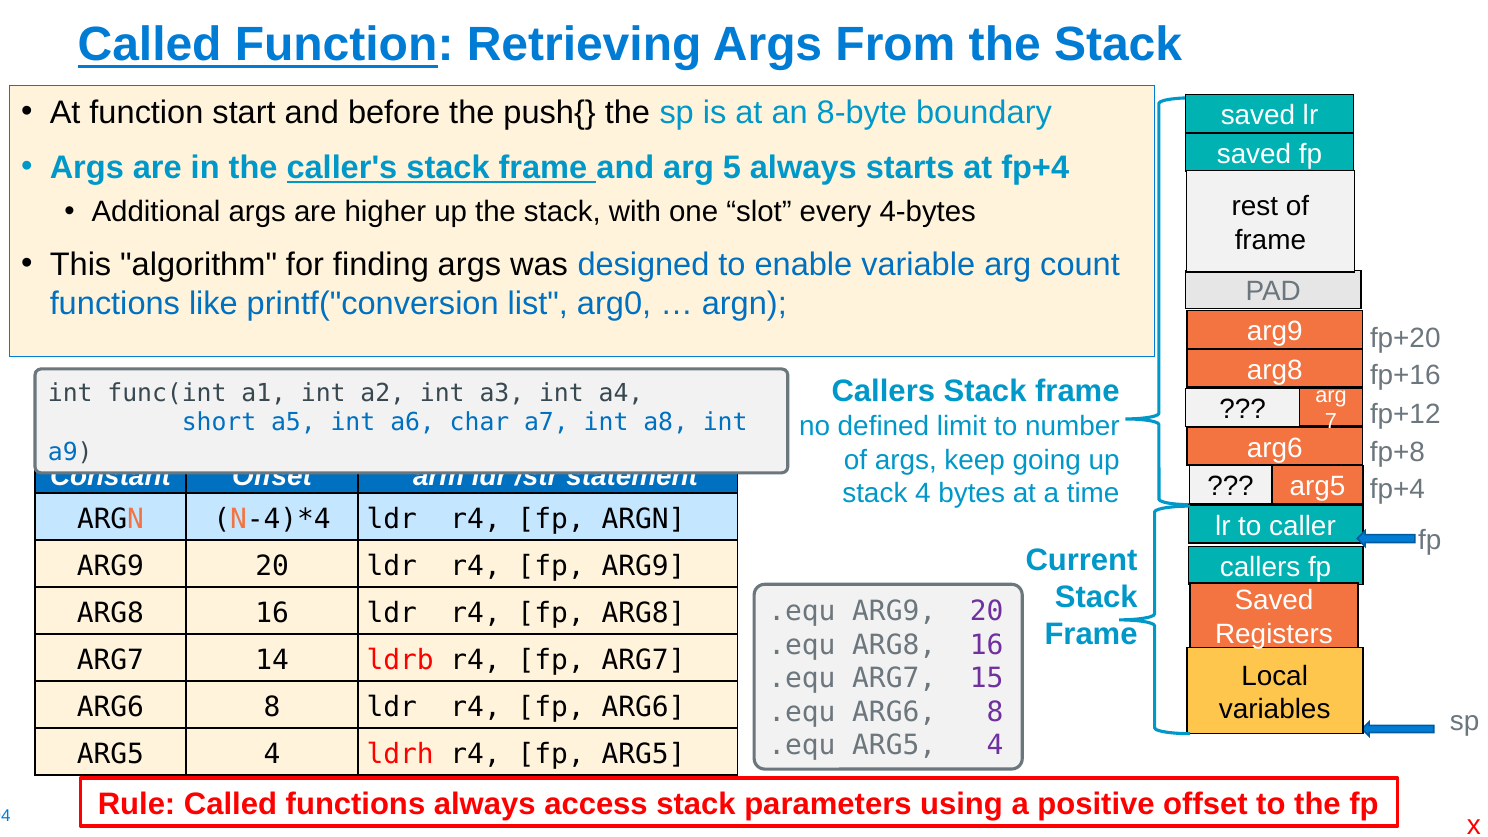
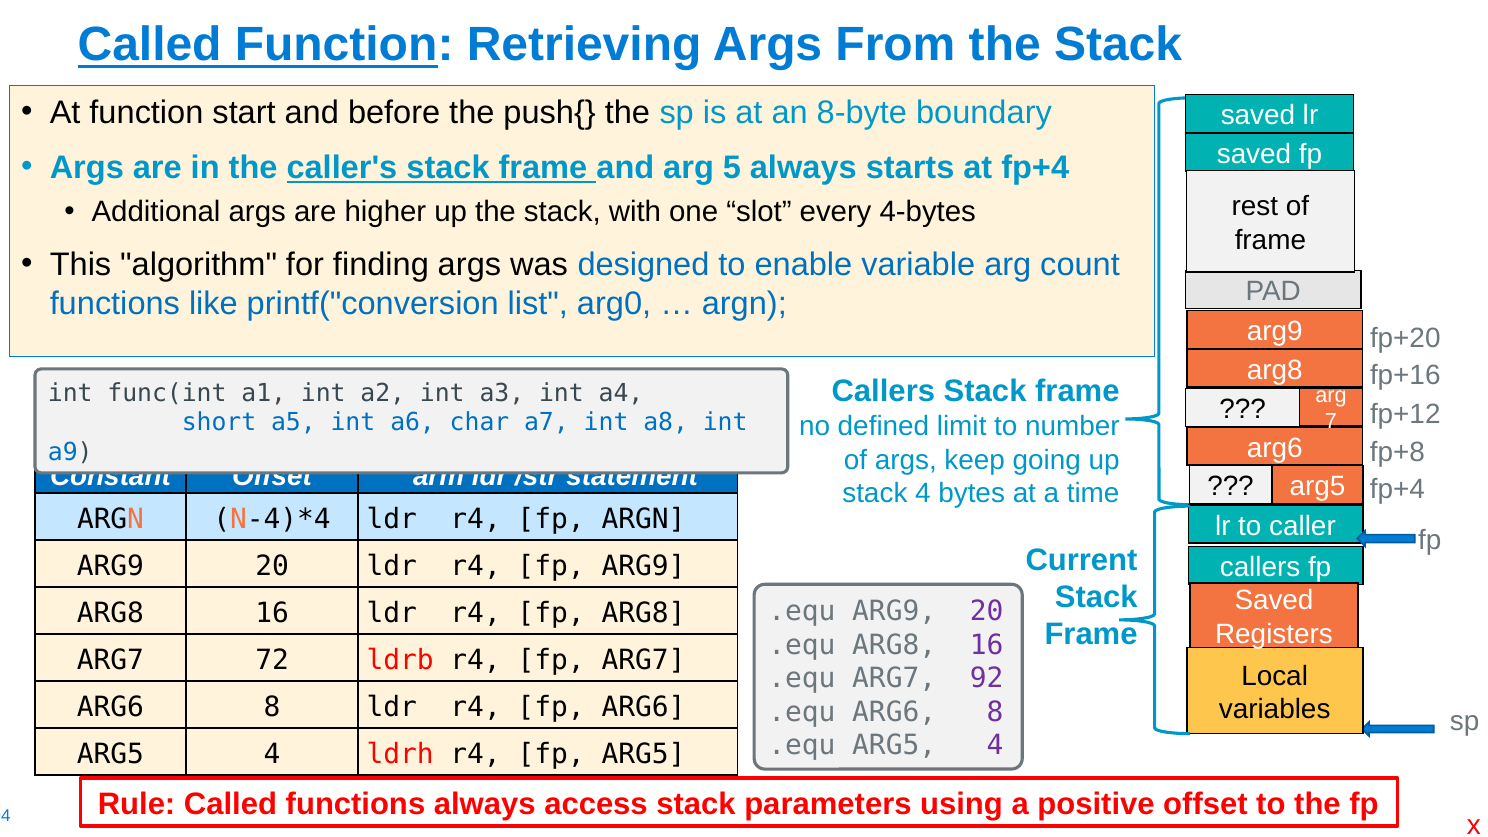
14: 14 -> 72
15: 15 -> 92
